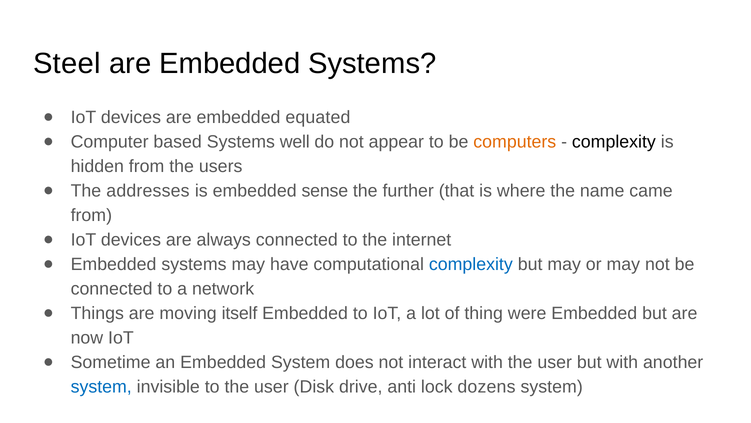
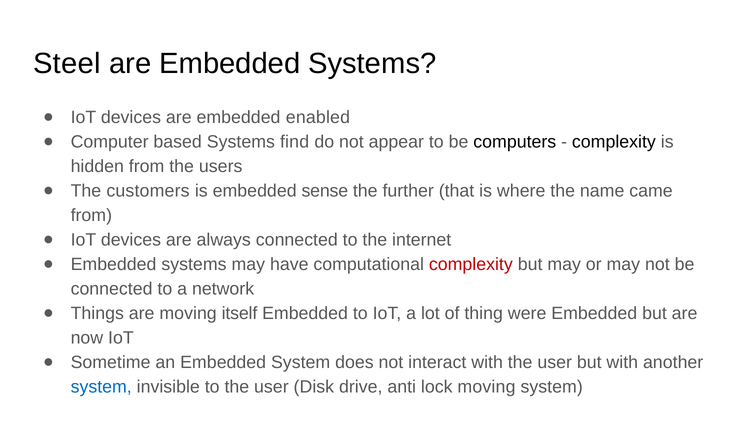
equated: equated -> enabled
well: well -> find
computers colour: orange -> black
addresses: addresses -> customers
complexity at (471, 264) colour: blue -> red
lock dozens: dozens -> moving
